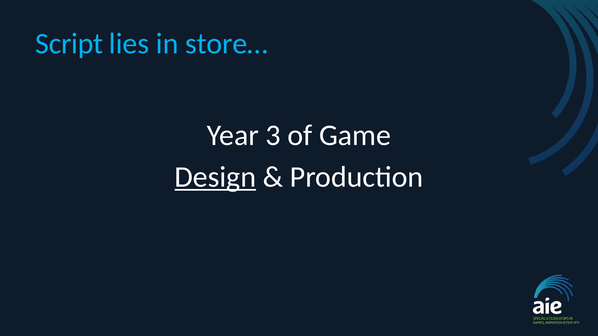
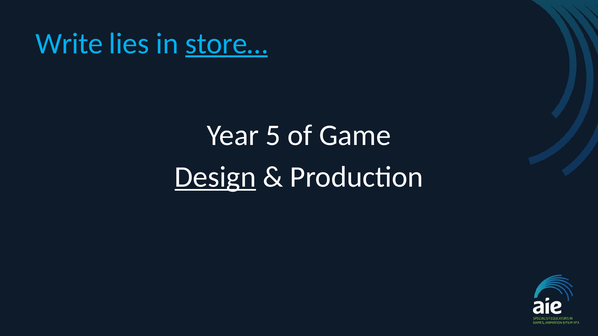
Script: Script -> Write
store… underline: none -> present
3: 3 -> 5
